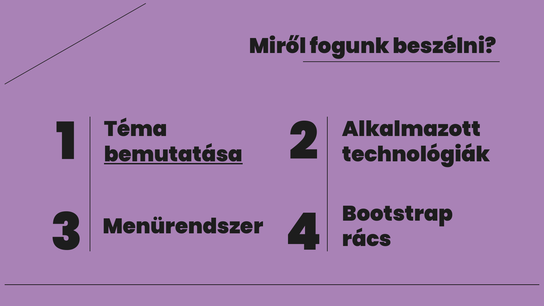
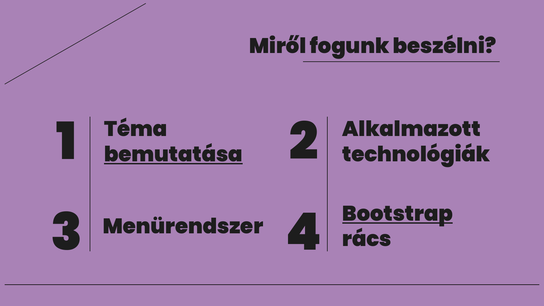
Bootstrap underline: none -> present
